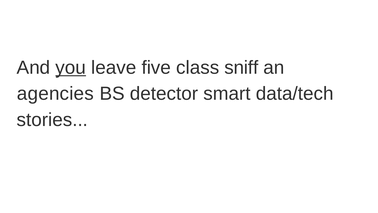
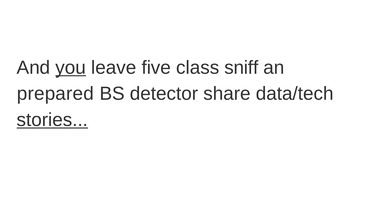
agencies: agencies -> prepared
smart: smart -> share
stories underline: none -> present
